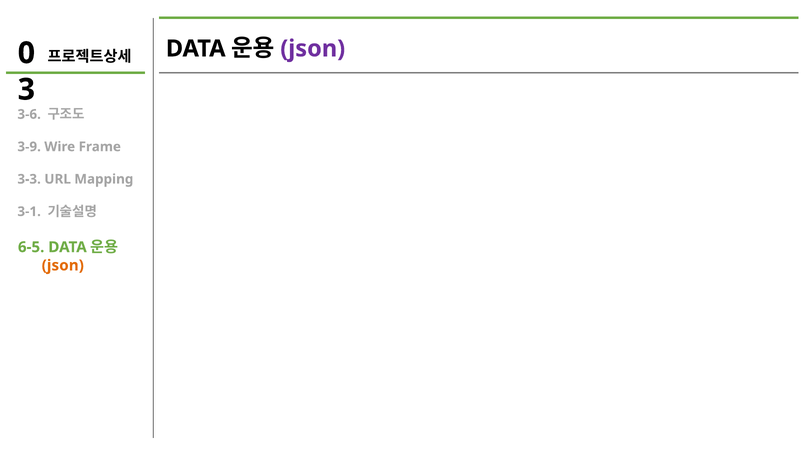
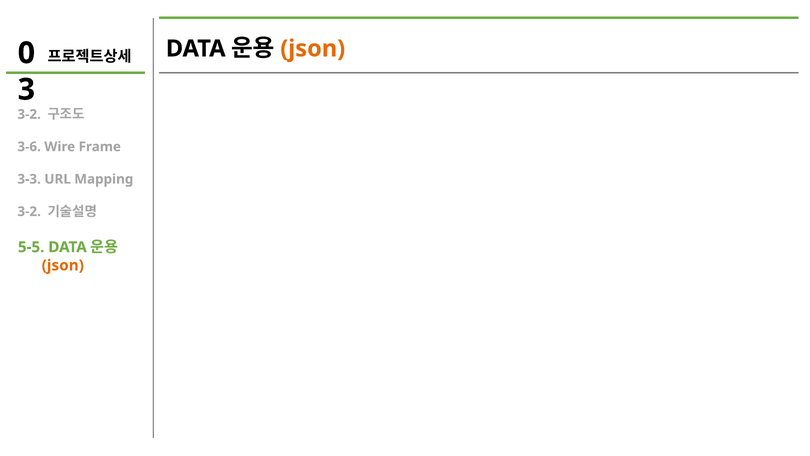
json at (313, 49) colour: purple -> orange
3-6 at (29, 114): 3-6 -> 3-2
3-9: 3-9 -> 3-6
3-1 at (29, 211): 3-1 -> 3-2
6-5: 6-5 -> 5-5
